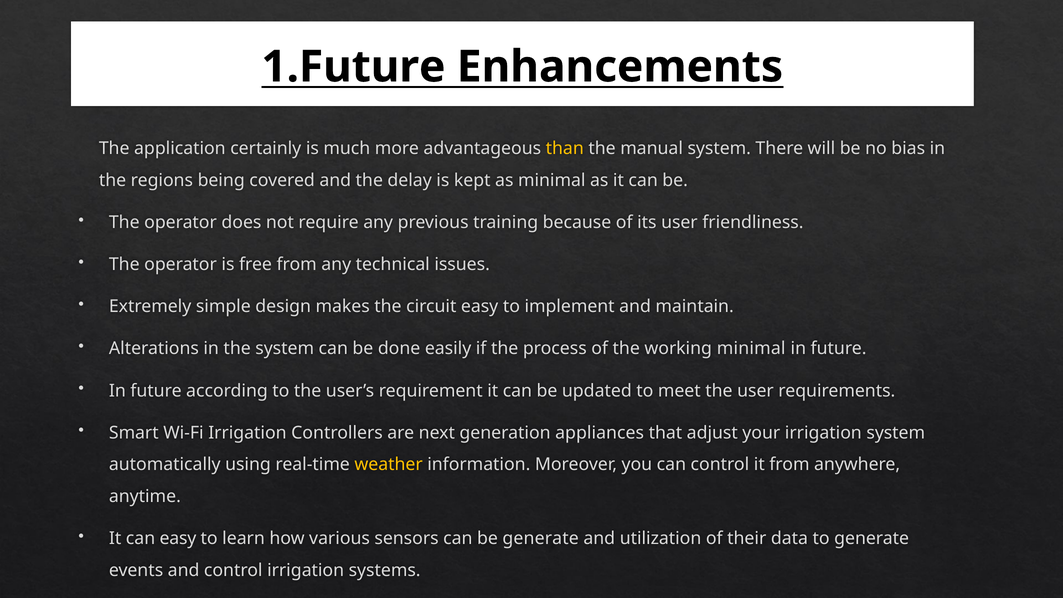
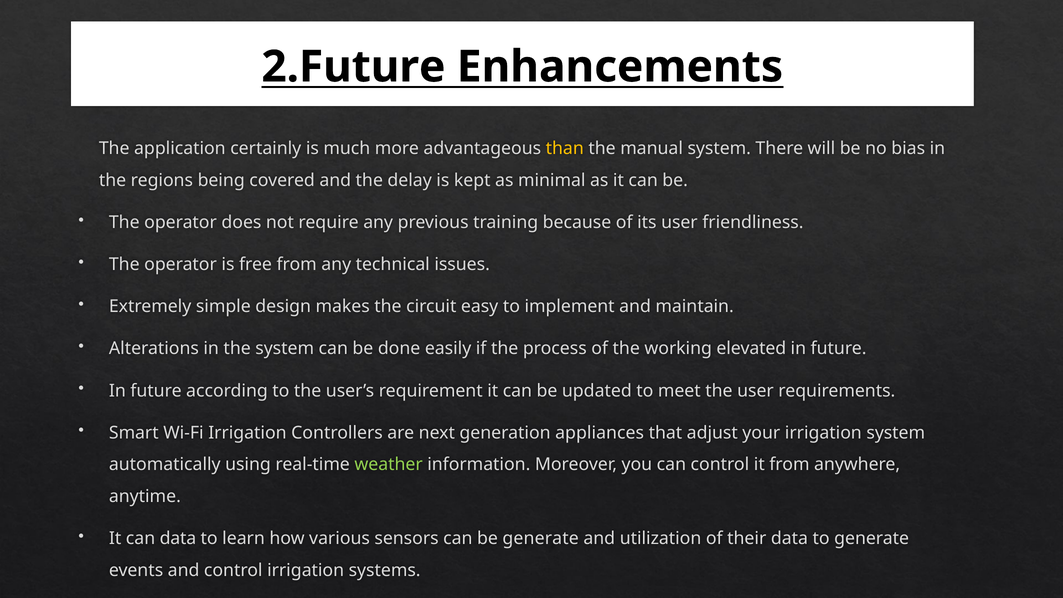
1.Future: 1.Future -> 2.Future
working minimal: minimal -> elevated
weather colour: yellow -> light green
can easy: easy -> data
